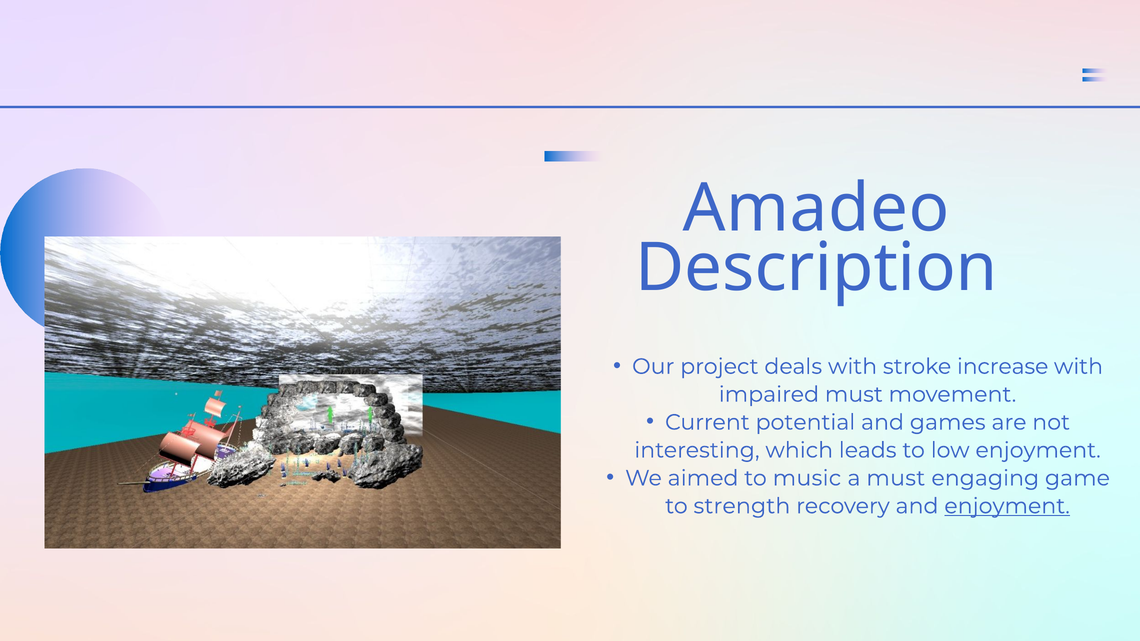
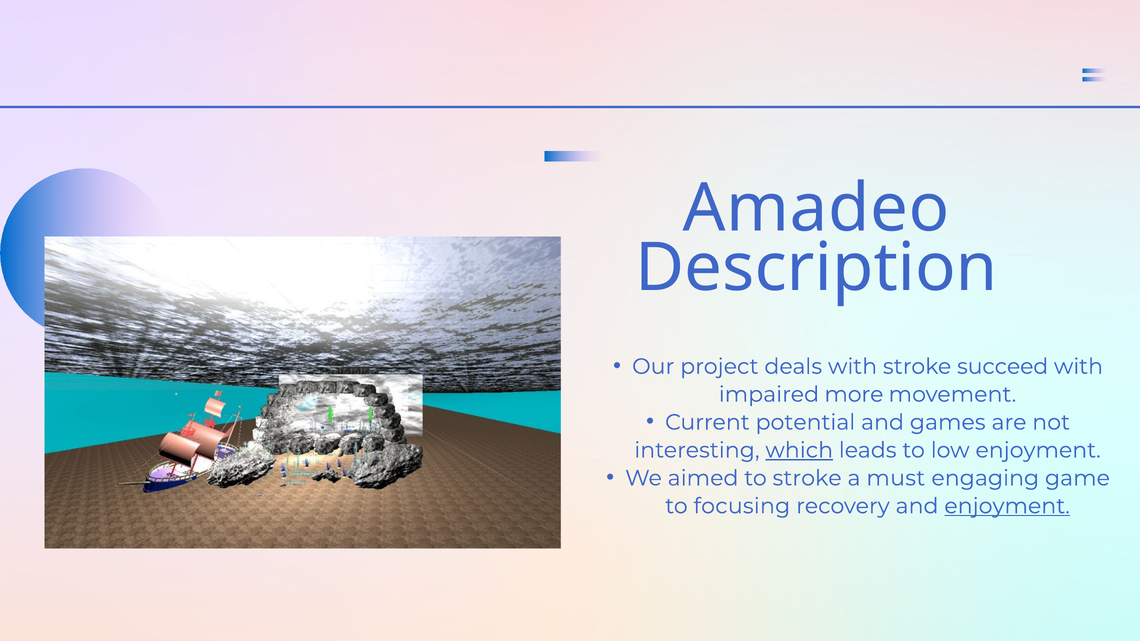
increase: increase -> succeed
impaired must: must -> more
which underline: none -> present
to music: music -> stroke
strength: strength -> focusing
